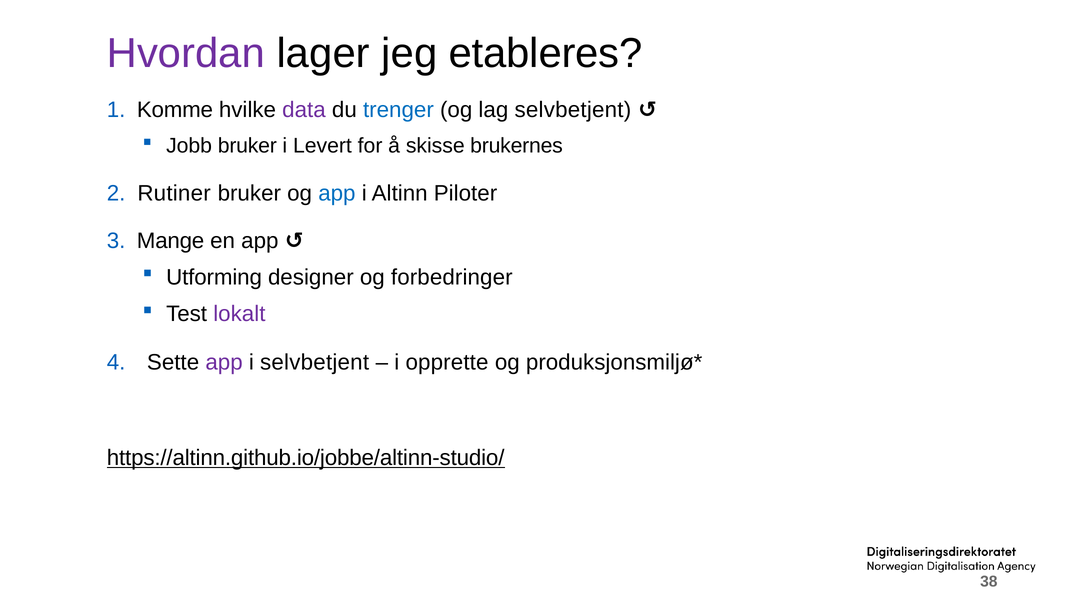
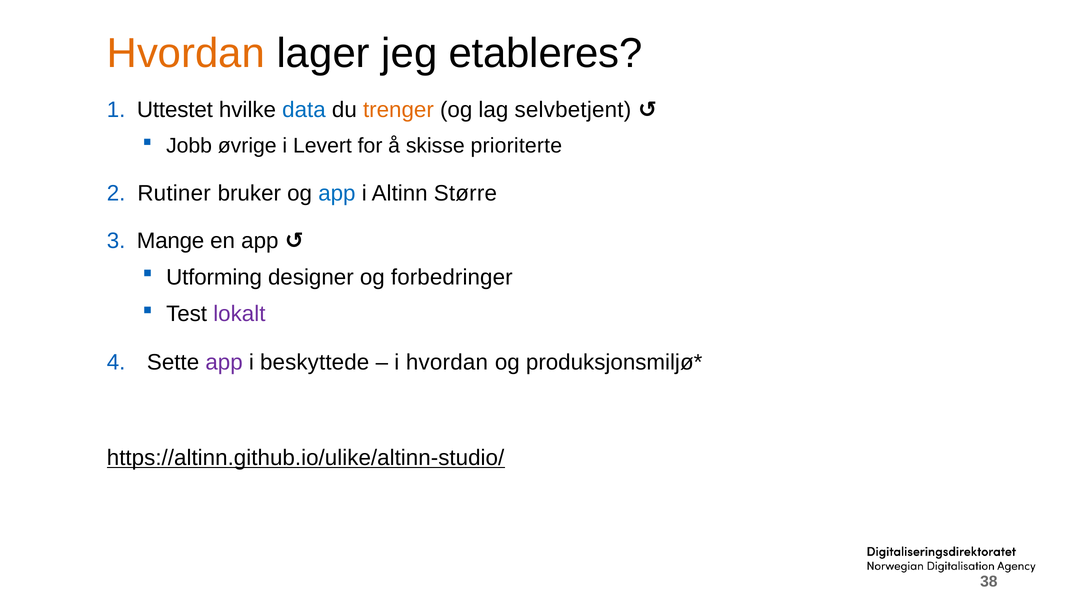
Hvordan at (186, 54) colour: purple -> orange
Komme: Komme -> Uttestet
data colour: purple -> blue
trenger colour: blue -> orange
Jobb bruker: bruker -> øvrige
brukernes: brukernes -> prioriterte
Piloter: Piloter -> Større
i selvbetjent: selvbetjent -> beskyttede
i opprette: opprette -> hvordan
https://altinn.github.io/jobbe/altinn-studio/: https://altinn.github.io/jobbe/altinn-studio/ -> https://altinn.github.io/ulike/altinn-studio/
